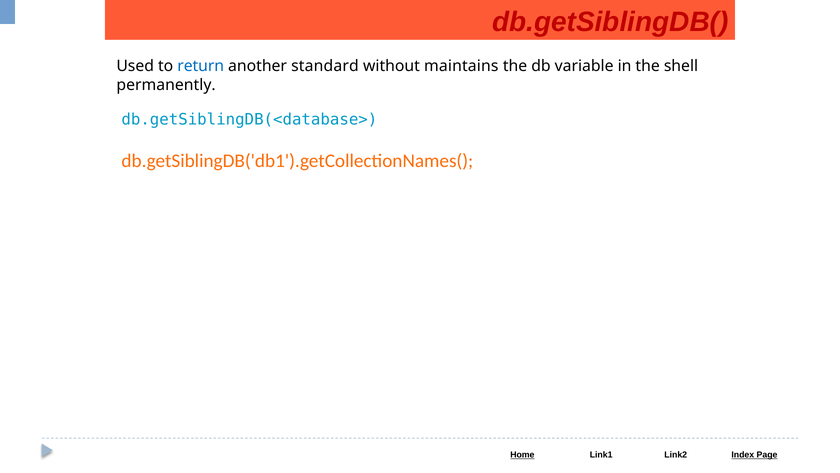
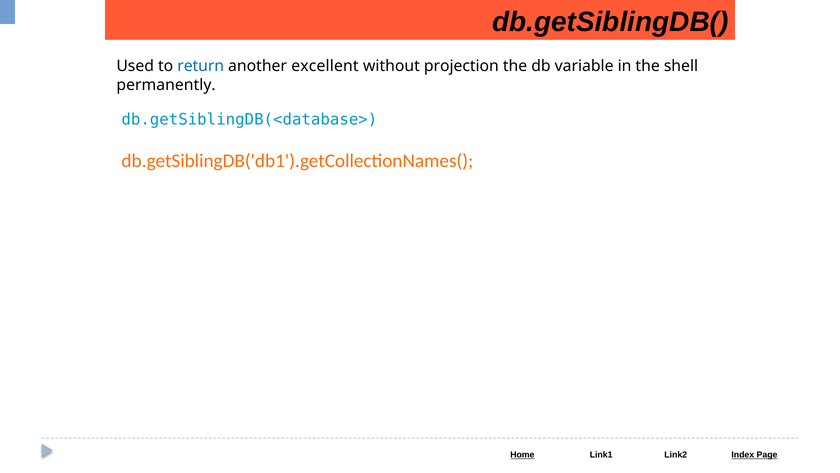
db.getSiblingDB( colour: red -> black
standard: standard -> excellent
maintains: maintains -> projection
